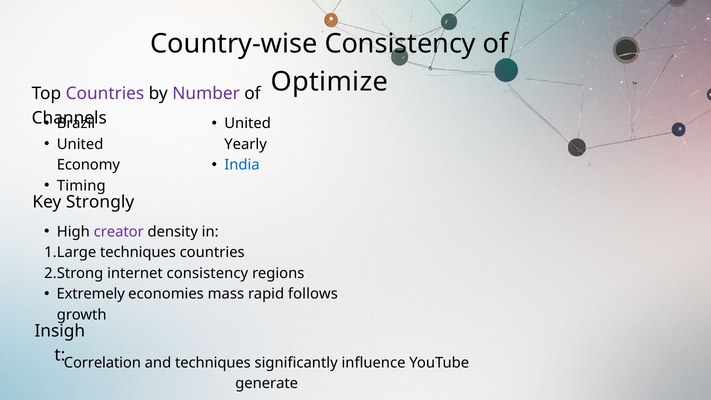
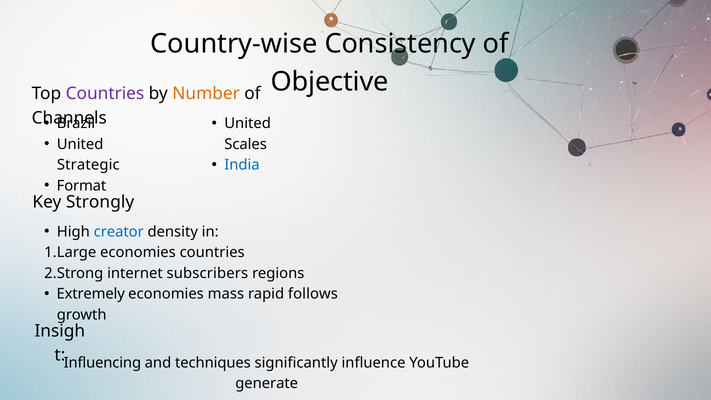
Optimize: Optimize -> Objective
Number colour: purple -> orange
Yearly: Yearly -> Scales
Economy: Economy -> Strategic
Timing: Timing -> Format
creator colour: purple -> blue
techniques at (138, 252): techniques -> economies
internet consistency: consistency -> subscribers
Correlation: Correlation -> Influencing
